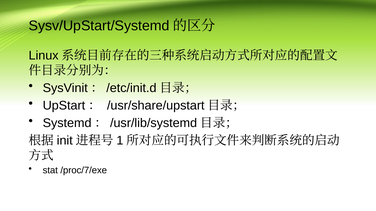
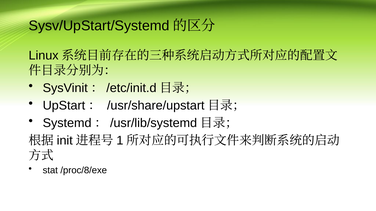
/proc/7/exe: /proc/7/exe -> /proc/8/exe
